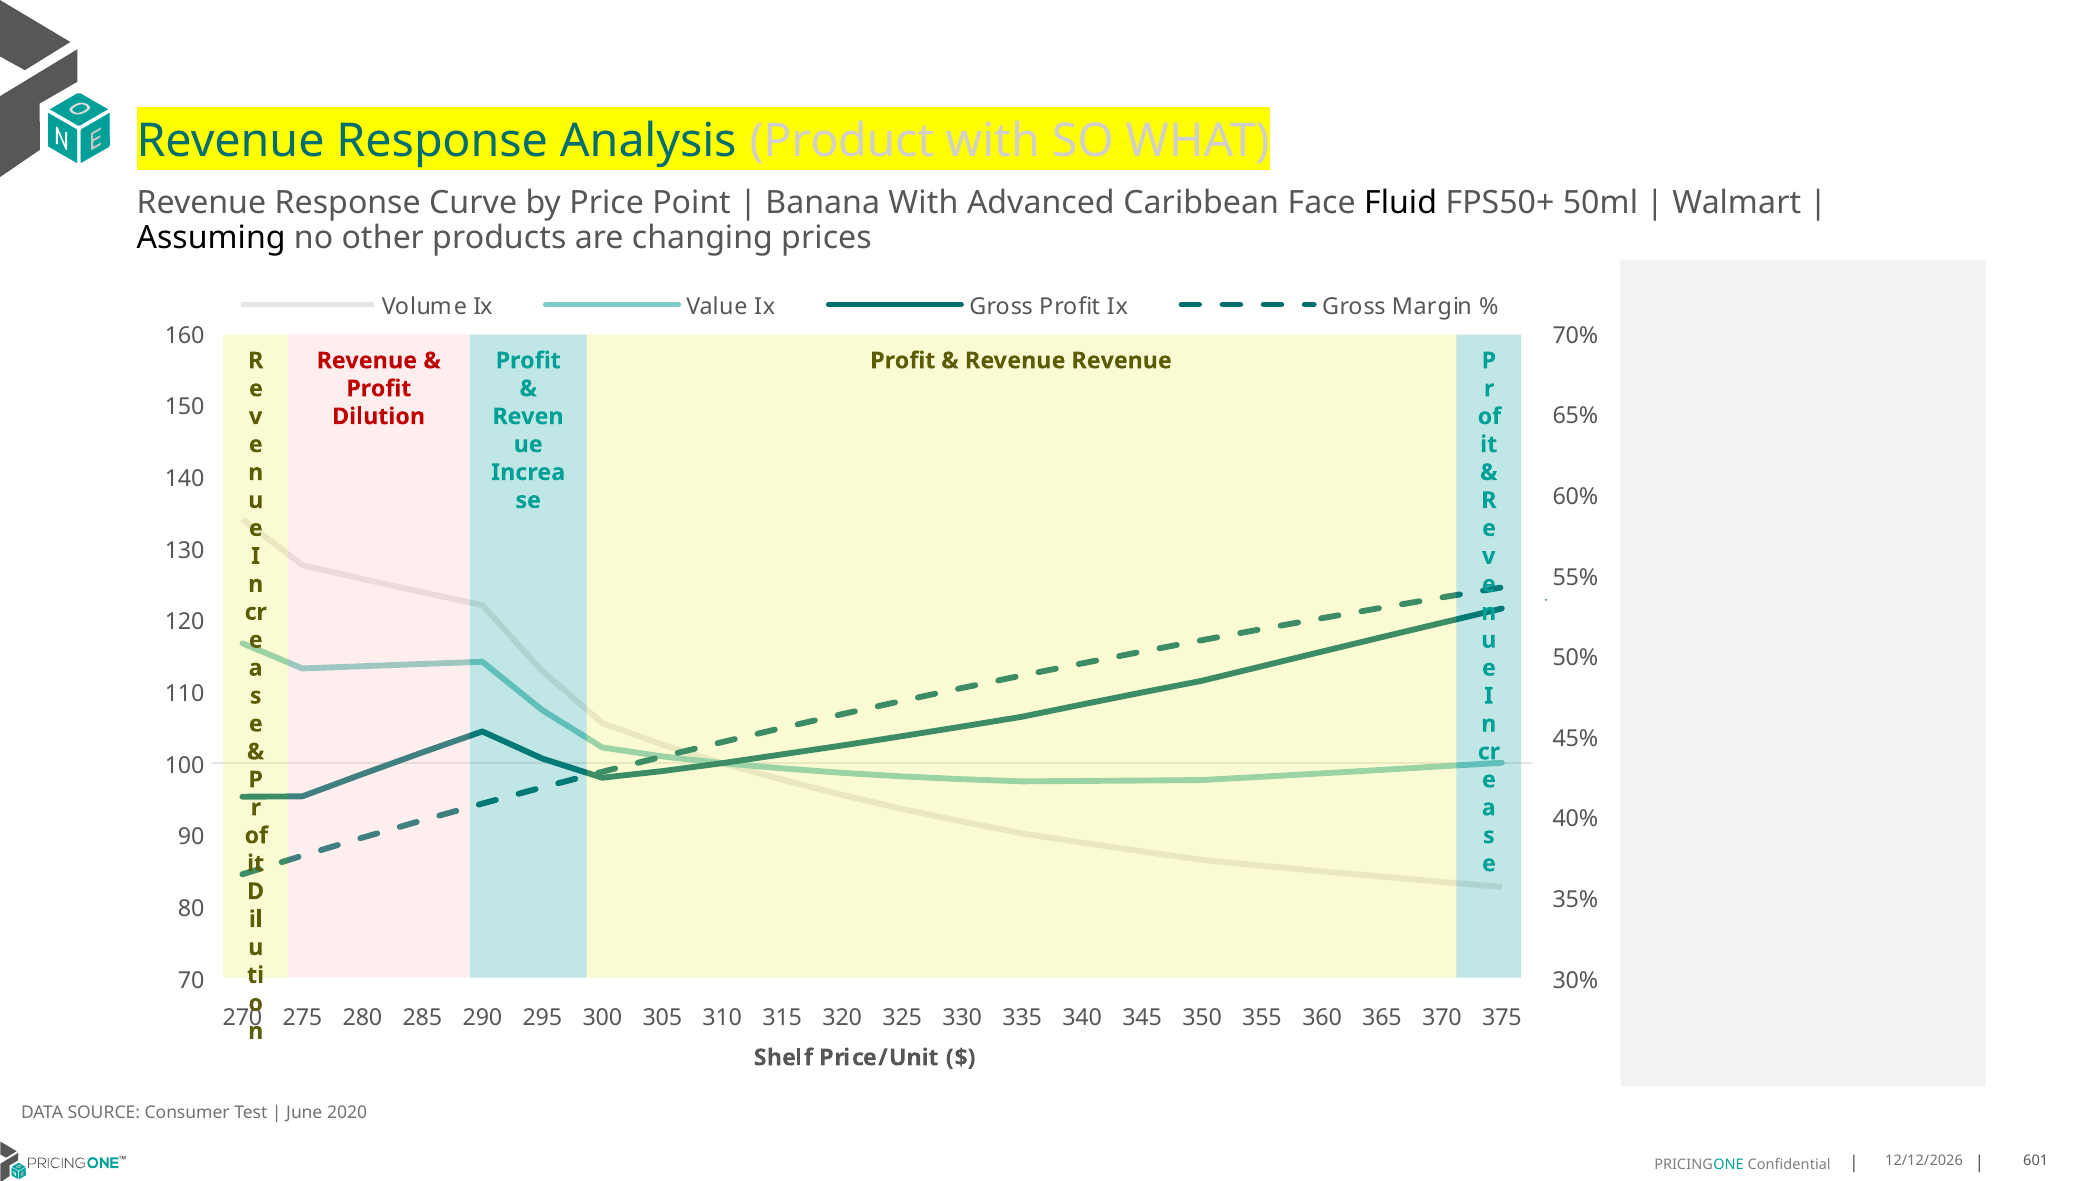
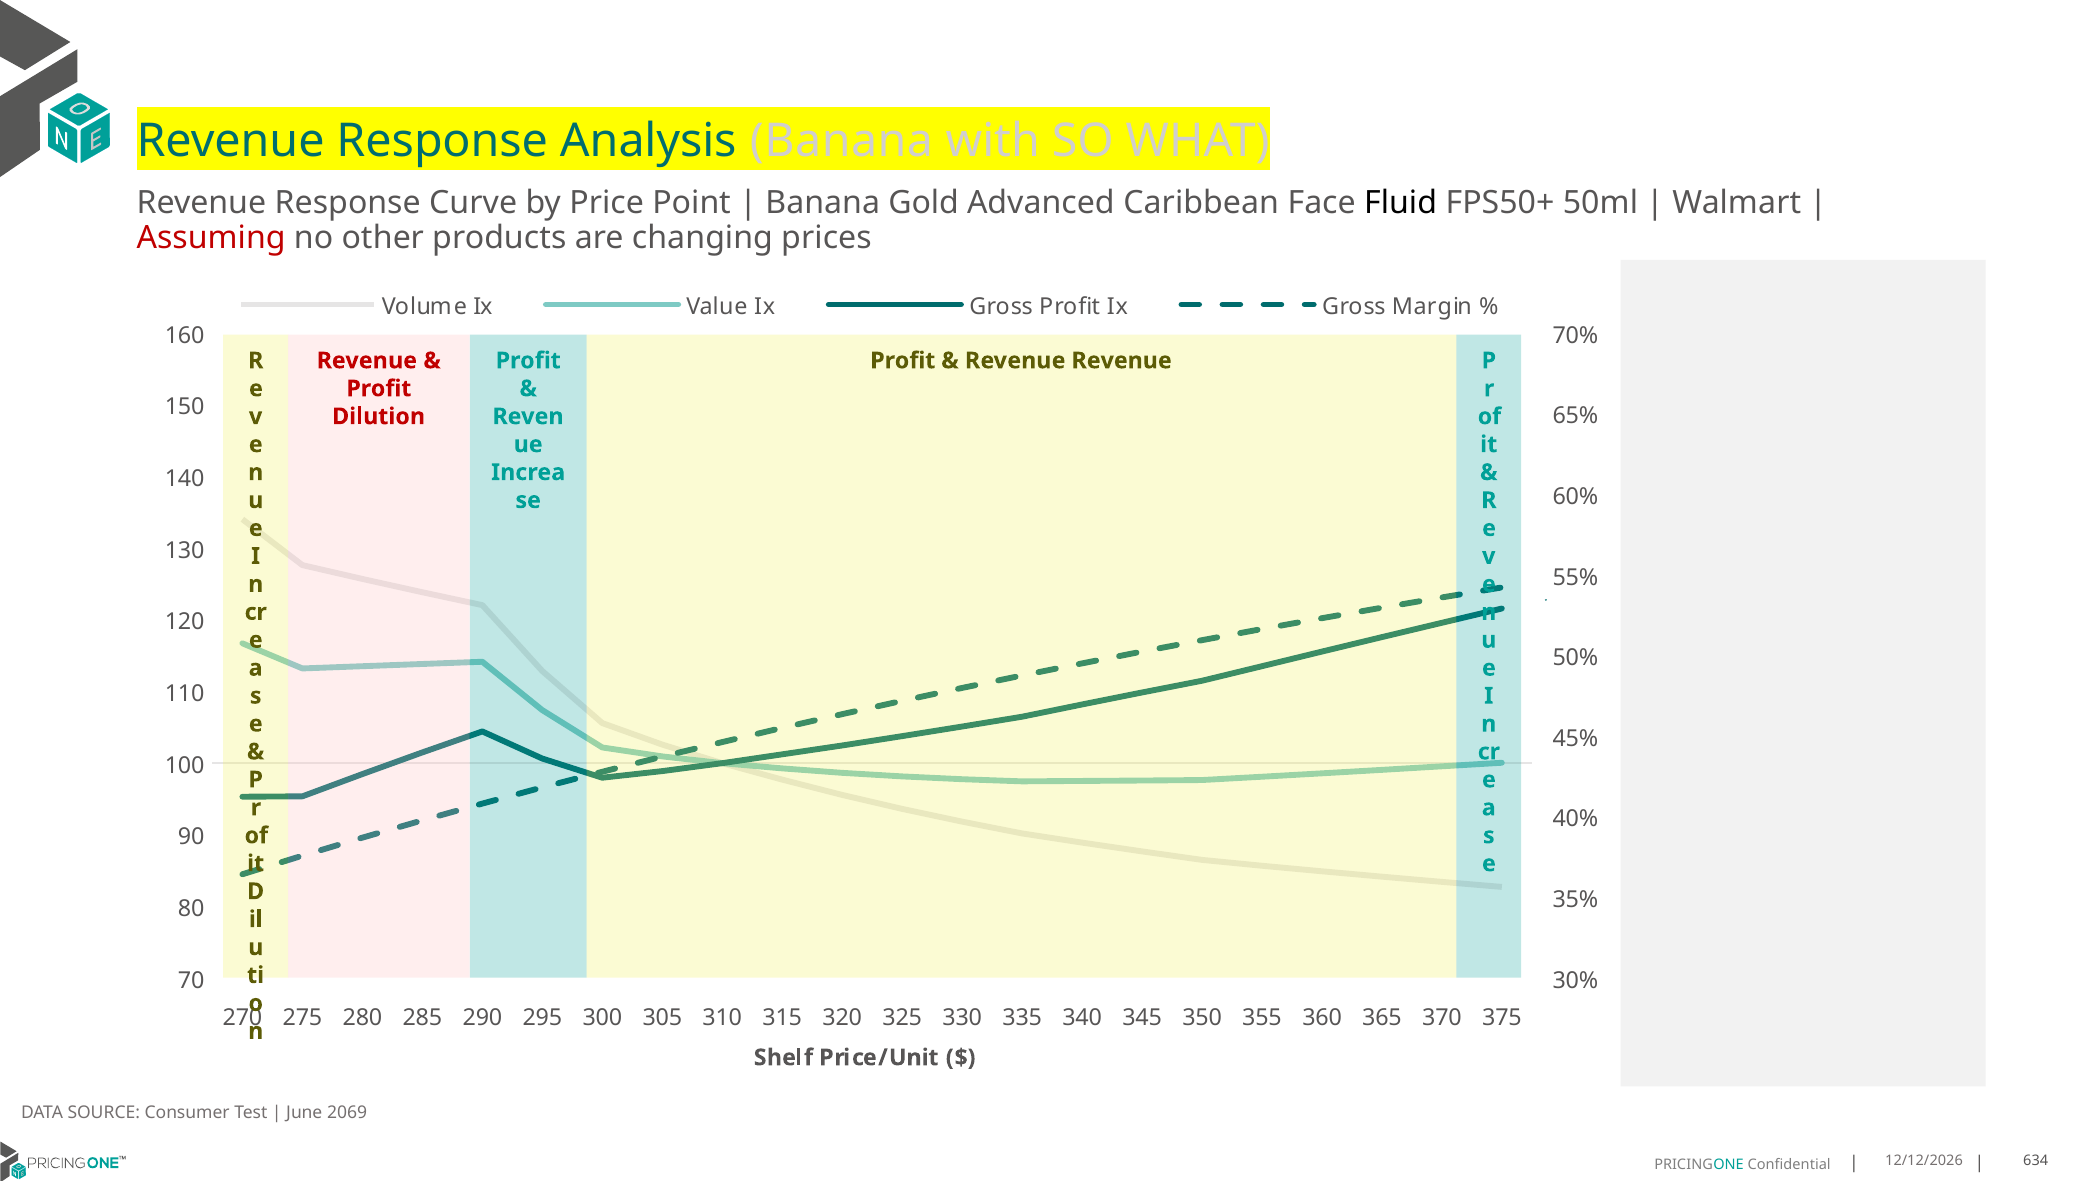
Analysis Product: Product -> Banana
Banana With: With -> Gold
Assuming colour: black -> red
2020: 2020 -> 2069
601: 601 -> 634
